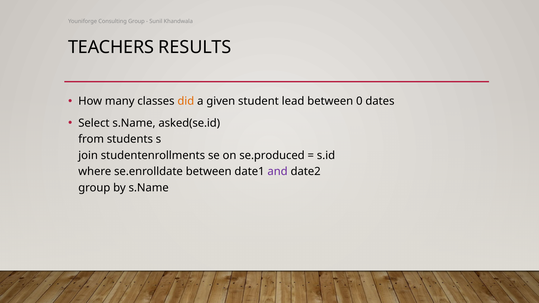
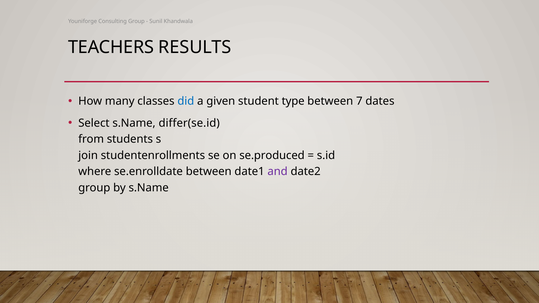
did colour: orange -> blue
lead: lead -> type
0: 0 -> 7
asked(se.id: asked(se.id -> differ(se.id
